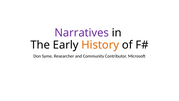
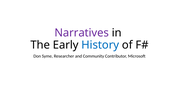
History colour: orange -> blue
